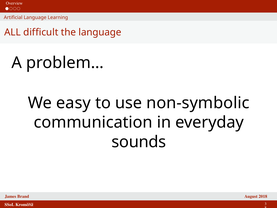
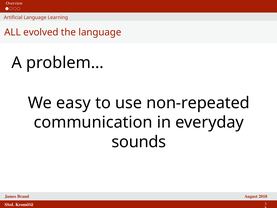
difficult: difficult -> evolved
non-symbolic: non-symbolic -> non-repeated
